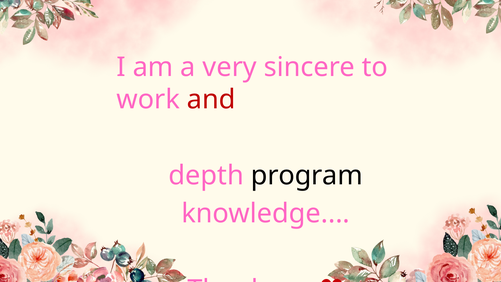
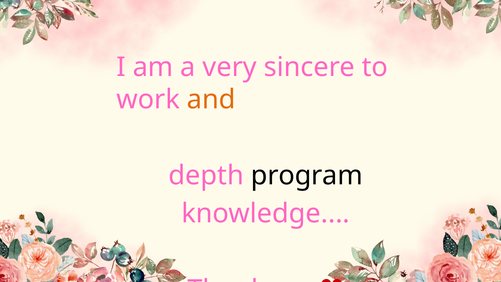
and colour: red -> orange
